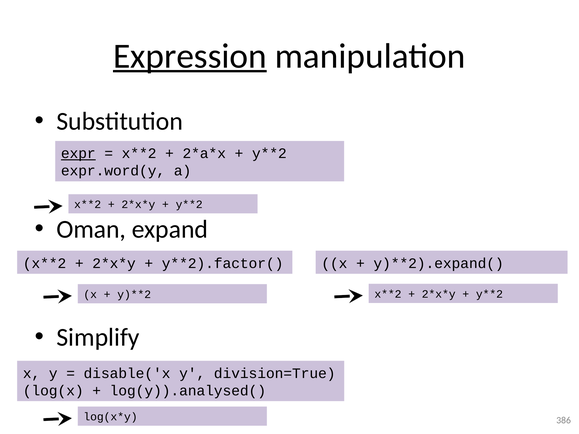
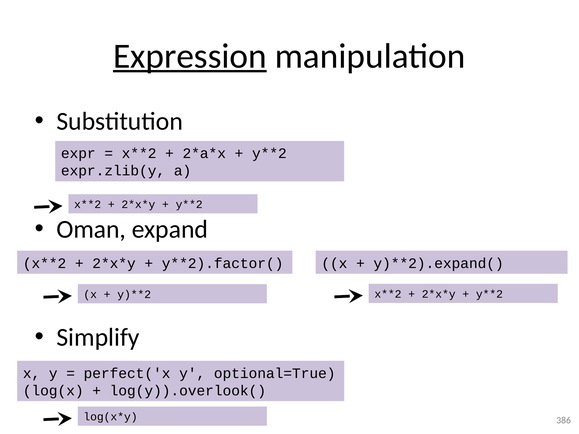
expr underline: present -> none
expr.word(y: expr.word(y -> expr.zlib(y
disable('x: disable('x -> perfect('x
division=True: division=True -> optional=True
log(y)).analysed(: log(y)).analysed( -> log(y)).overlook(
